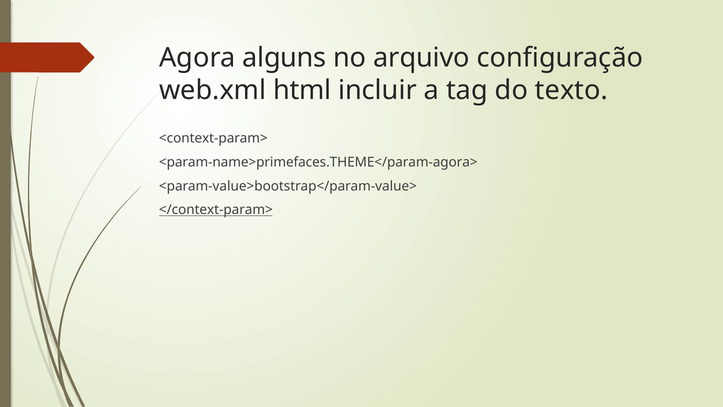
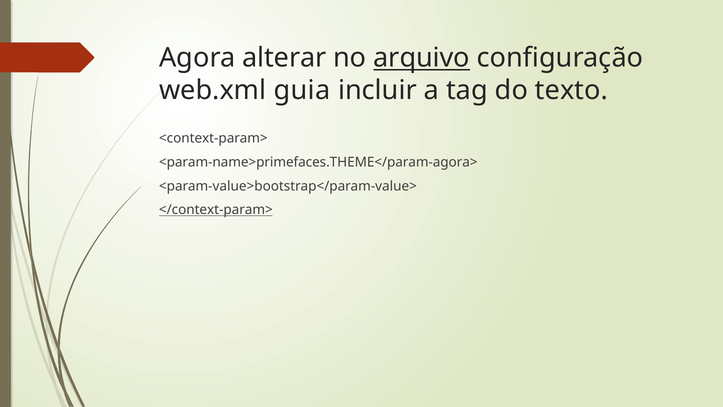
alguns: alguns -> alterar
arquivo underline: none -> present
html: html -> guia
